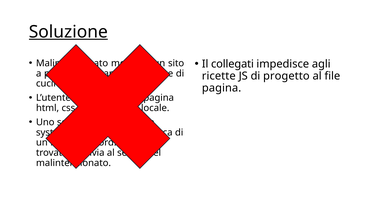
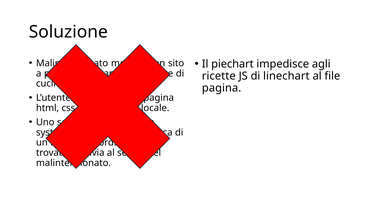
Soluzione underline: present -> none
collegati: collegati -> piechart
progetto: progetto -> linechart
